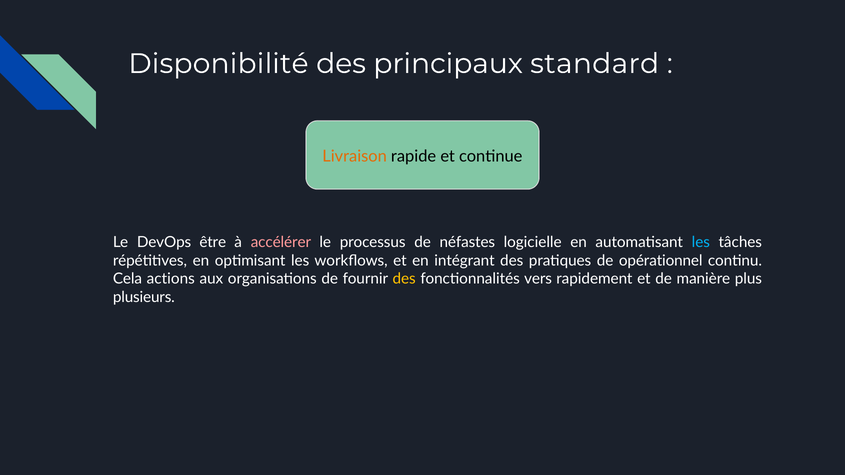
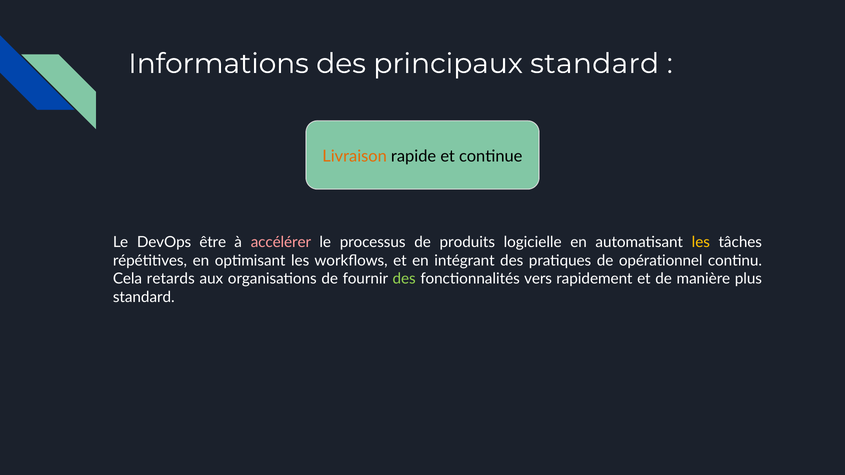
Disponibilité: Disponibilité -> Informations
néfastes: néfastes -> produits
les at (701, 242) colour: light blue -> yellow
actions: actions -> retards
des at (404, 279) colour: yellow -> light green
plusieurs at (144, 297): plusieurs -> standard
